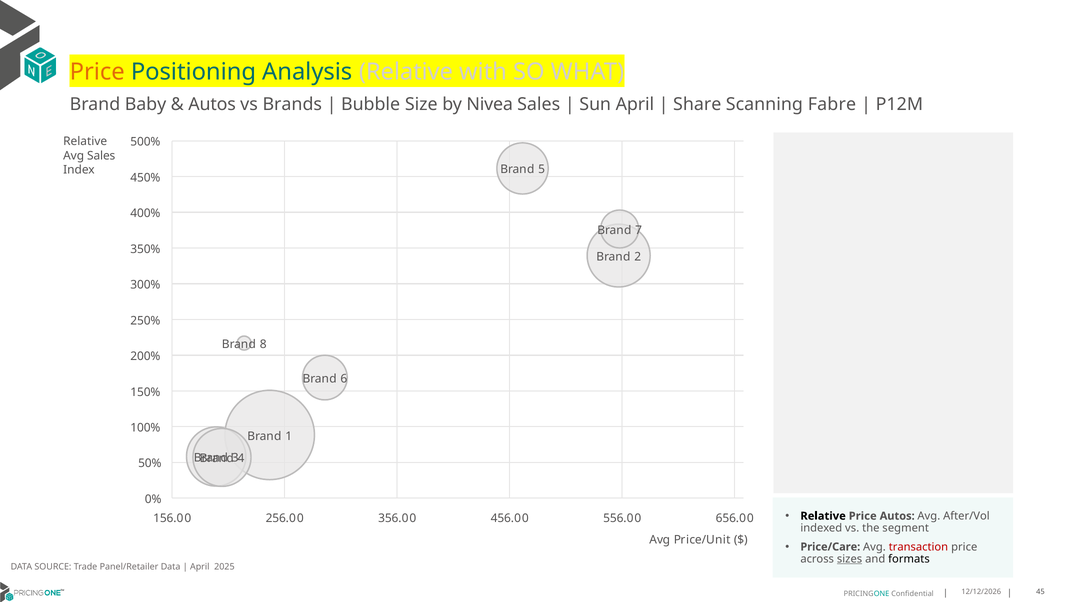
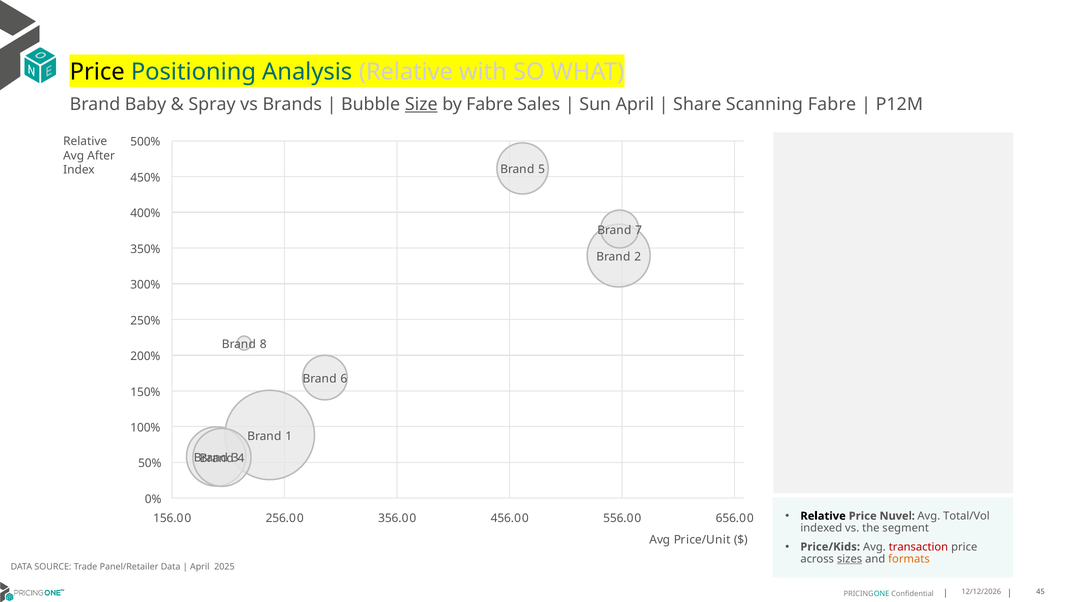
Price at (97, 72) colour: orange -> black
Autos at (212, 104): Autos -> Spray
Size underline: none -> present
by Nivea: Nivea -> Fabre
Avg Sales: Sales -> After
Price Autos: Autos -> Nuvel
After/Vol: After/Vol -> Total/Vol
Price/Care: Price/Care -> Price/Kids
formats colour: black -> orange
